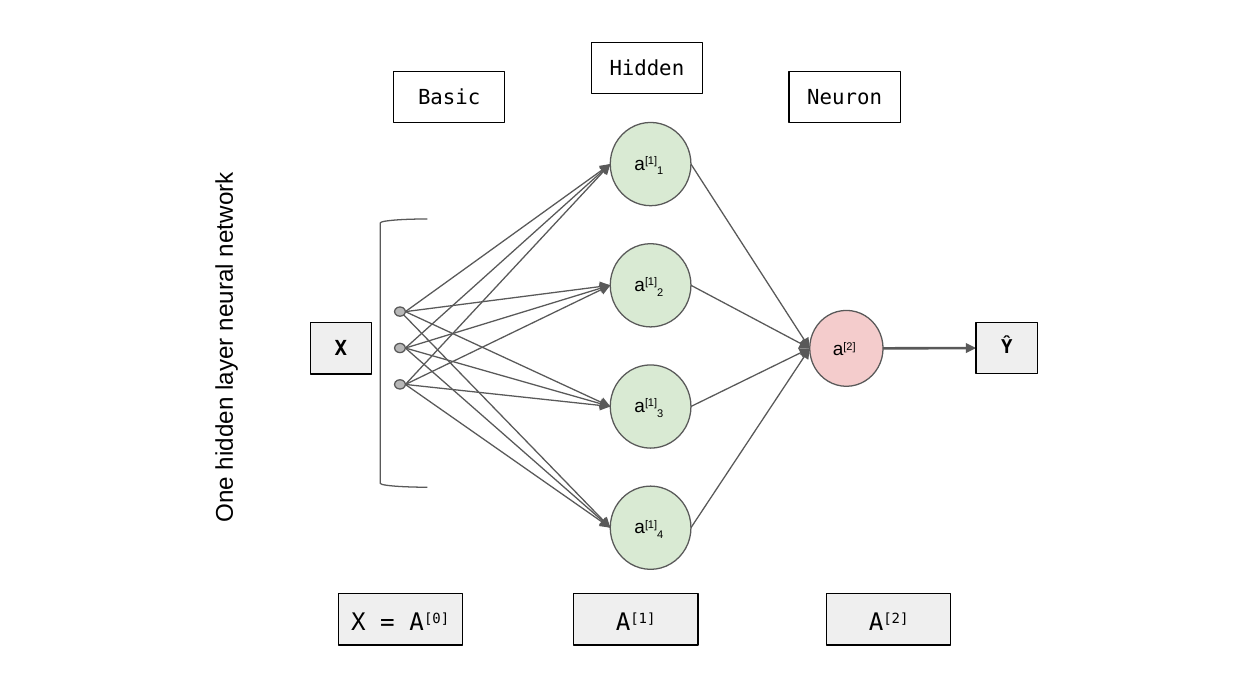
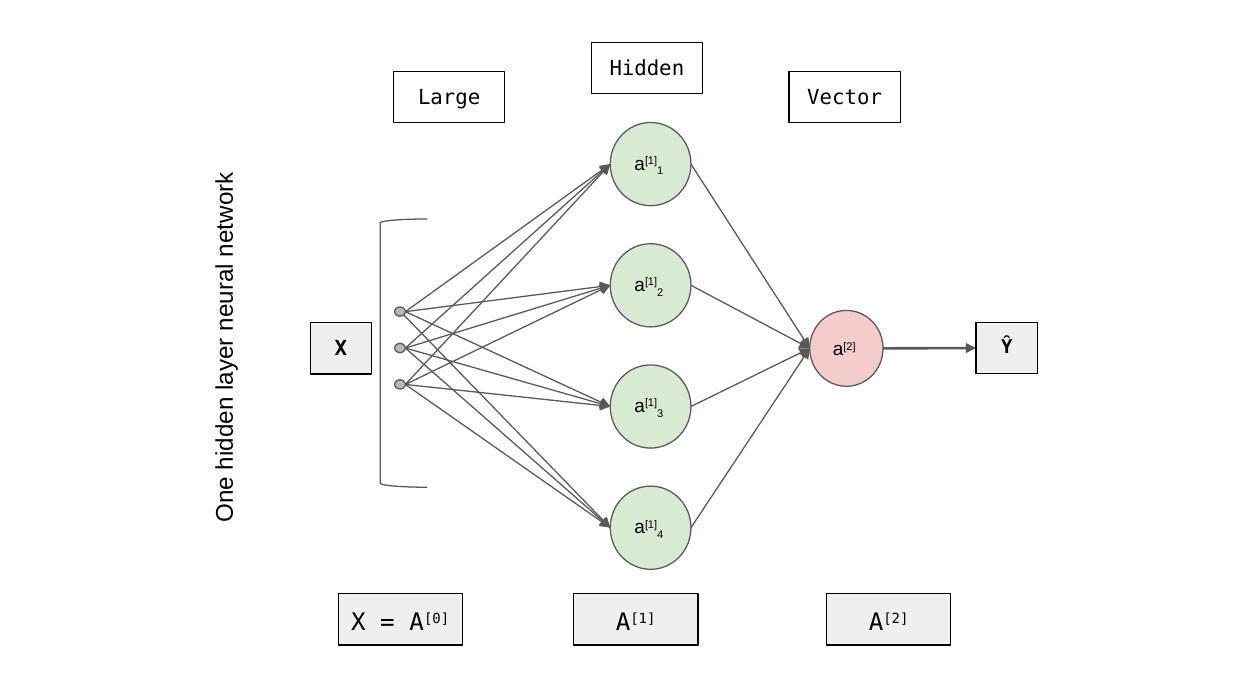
Basic: Basic -> Large
Neuron: Neuron -> Vector
